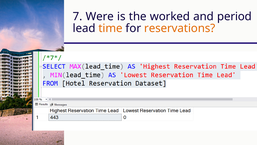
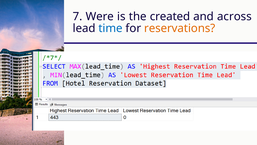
worked: worked -> created
period: period -> across
time colour: orange -> blue
